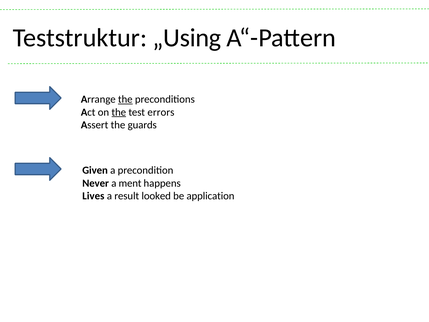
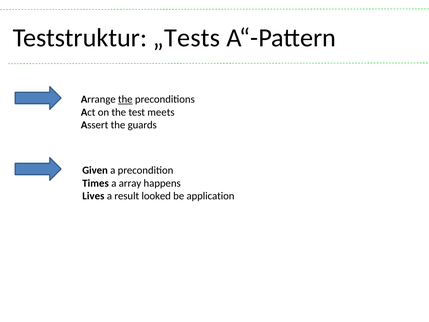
„Using: „Using -> „Tests
the at (119, 112) underline: present -> none
errors: errors -> meets
Never: Never -> Times
ment: ment -> array
